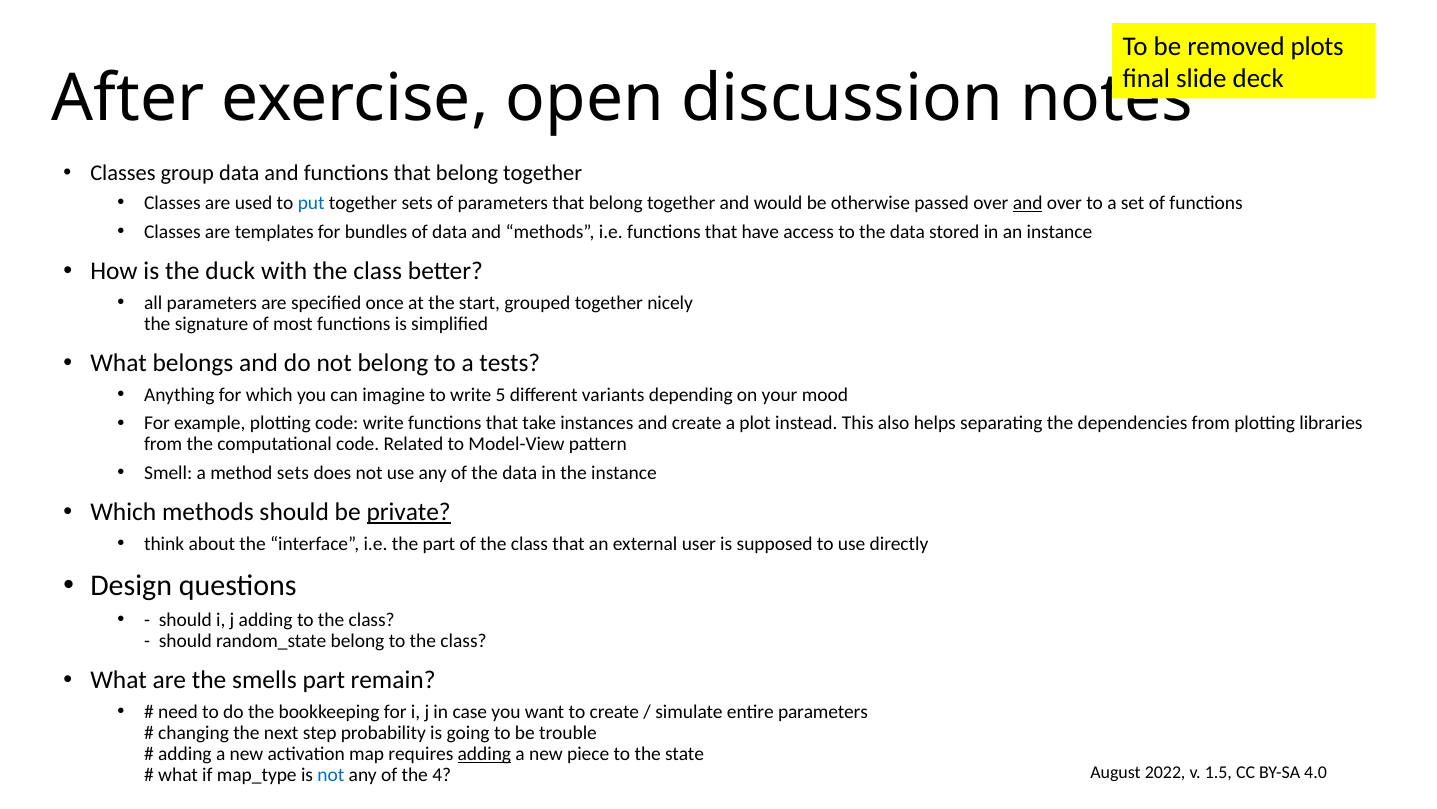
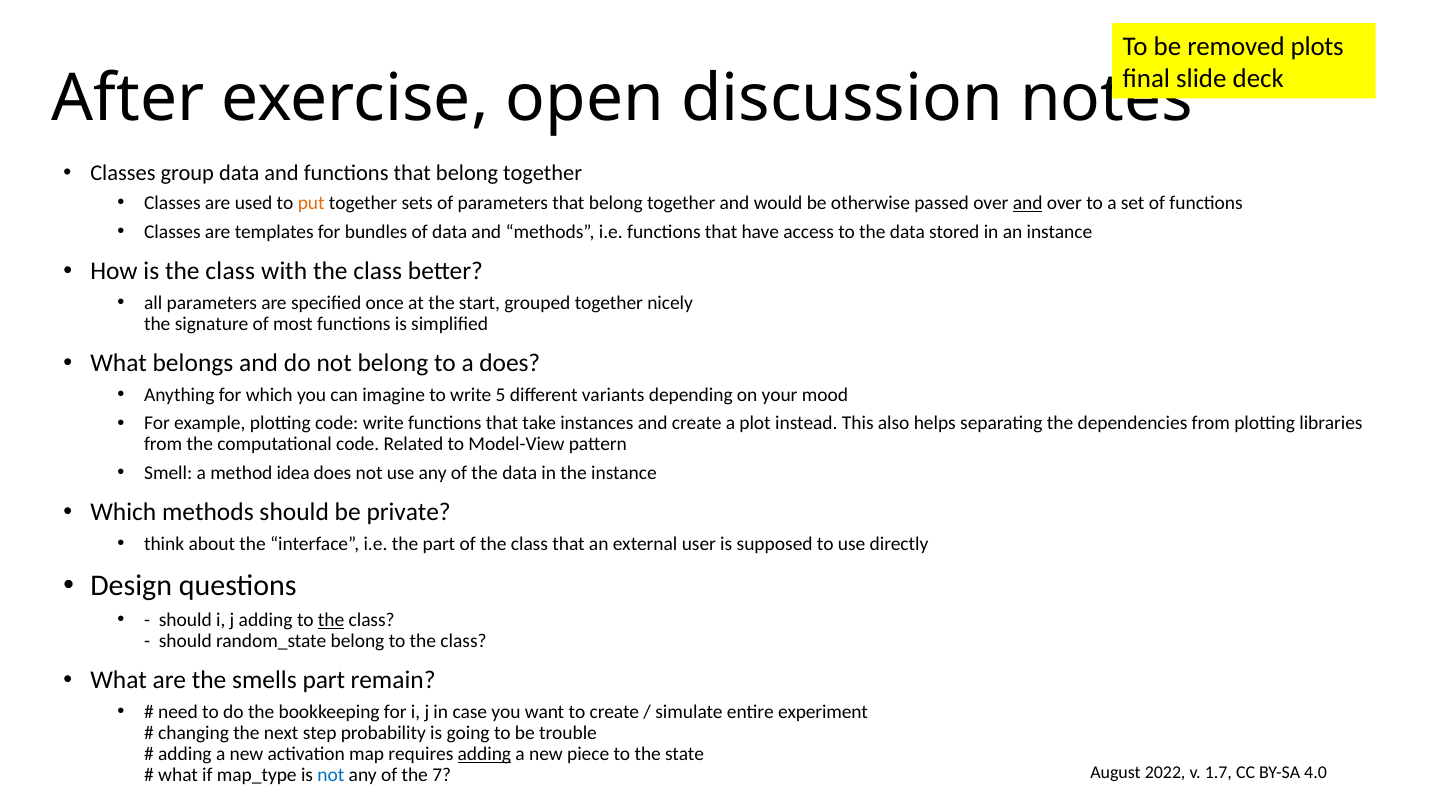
put colour: blue -> orange
is the duck: duck -> class
a tests: tests -> does
method sets: sets -> idea
private underline: present -> none
the at (331, 619) underline: none -> present
entire parameters: parameters -> experiment
1.5: 1.5 -> 1.7
4: 4 -> 7
